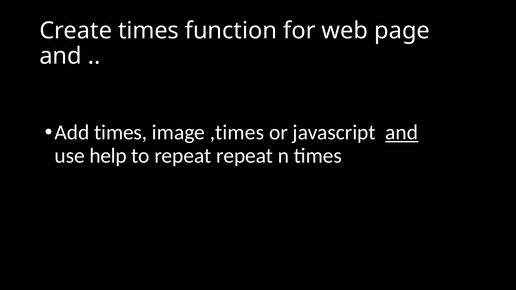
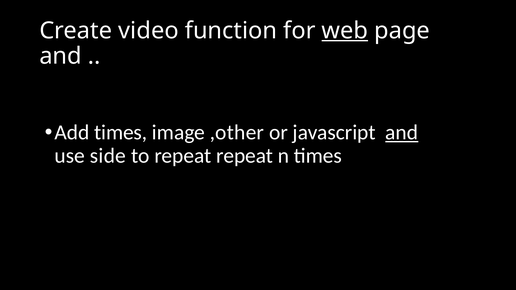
Create times: times -> video
web underline: none -> present
,times: ,times -> ,other
help: help -> side
